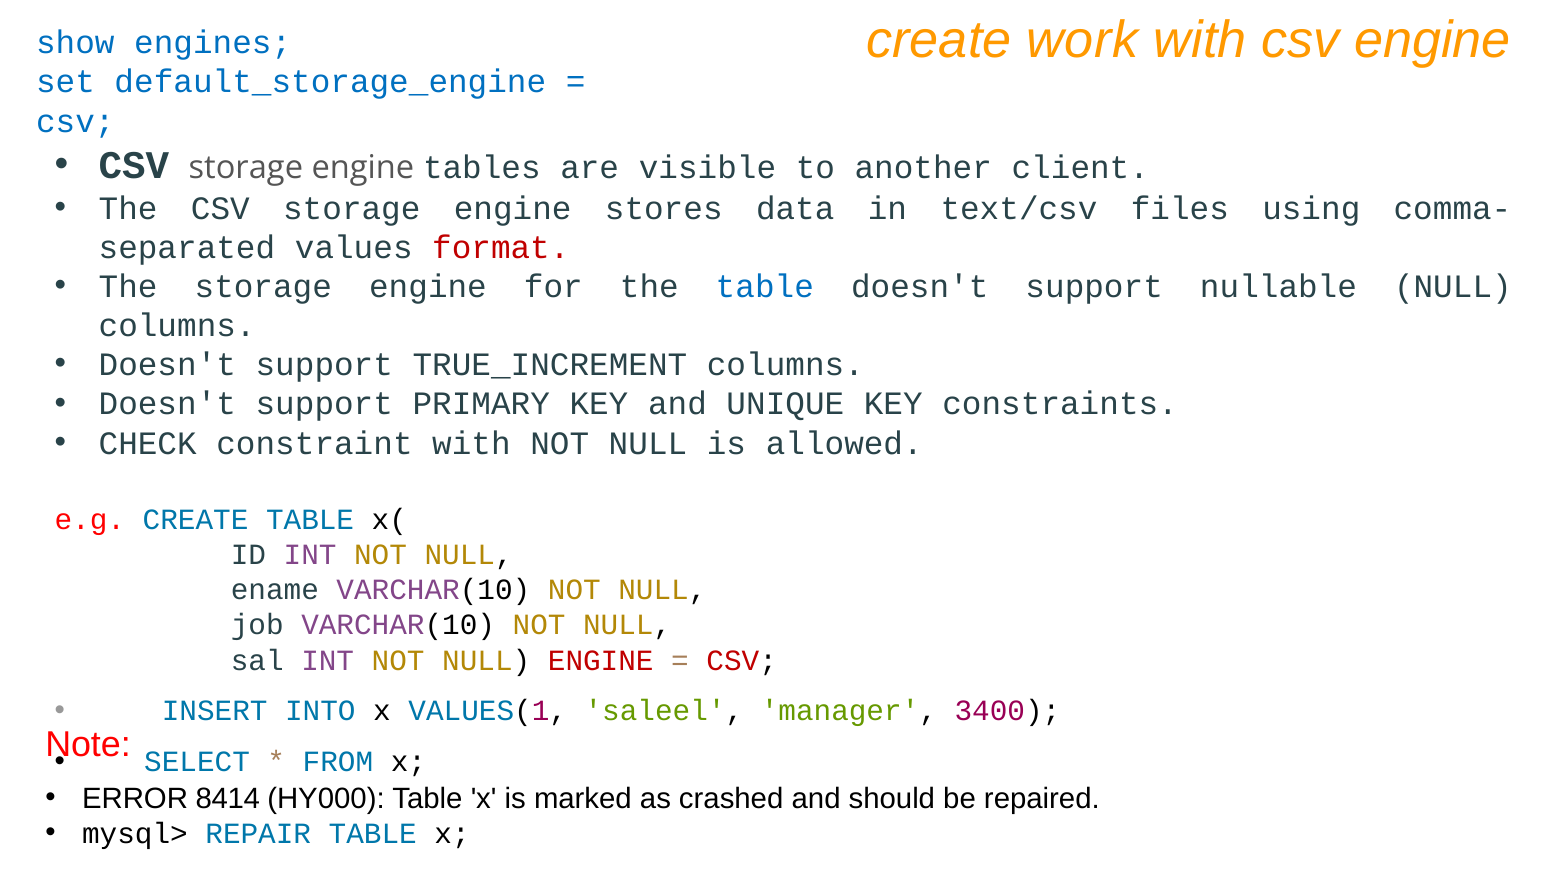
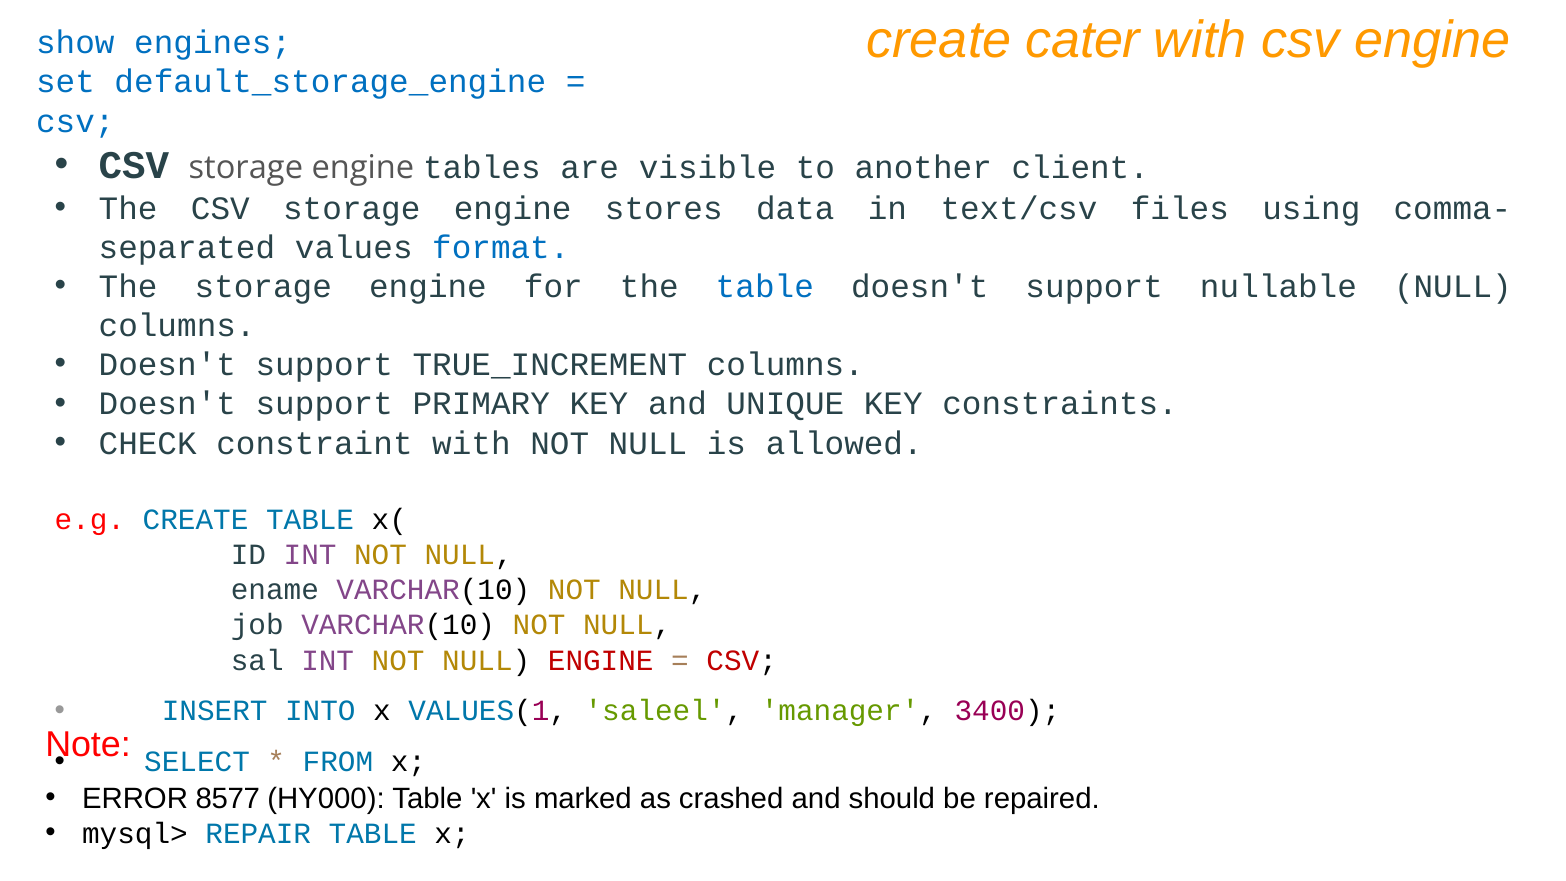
work: work -> cater
format colour: red -> blue
8414: 8414 -> 8577
